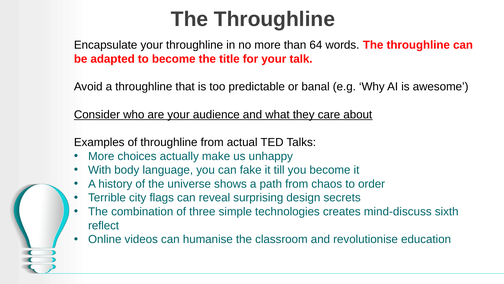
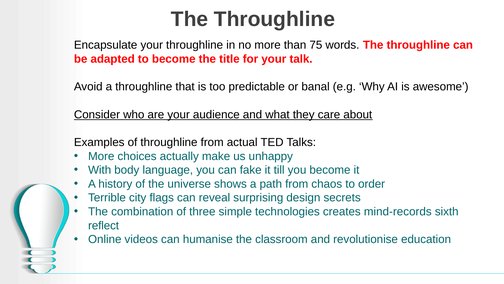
64: 64 -> 75
mind-discuss: mind-discuss -> mind-records
